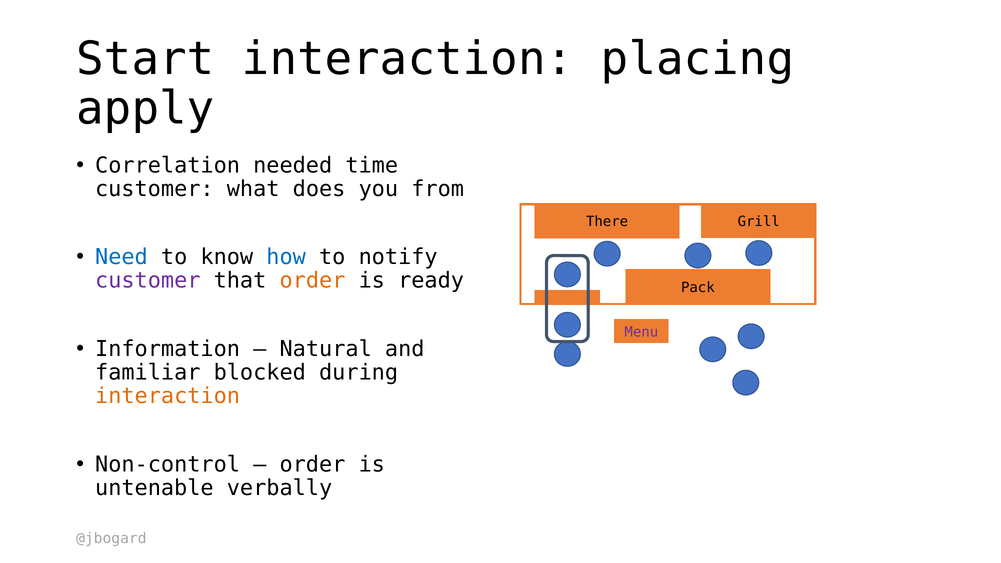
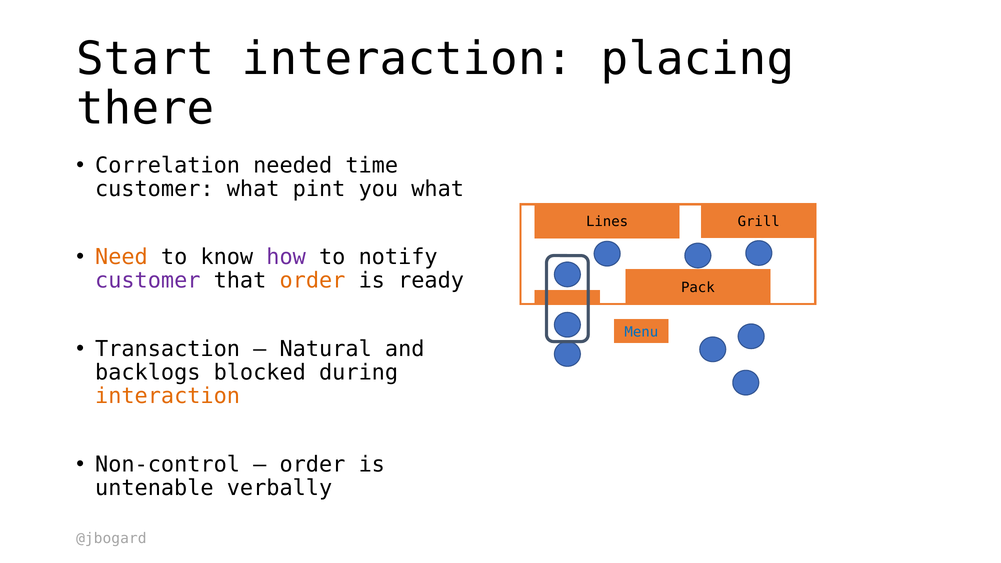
apply: apply -> there
does: does -> pint
you from: from -> what
There: There -> Lines
Need colour: blue -> orange
how colour: blue -> purple
Menu colour: purple -> blue
Information: Information -> Transaction
familiar: familiar -> backlogs
